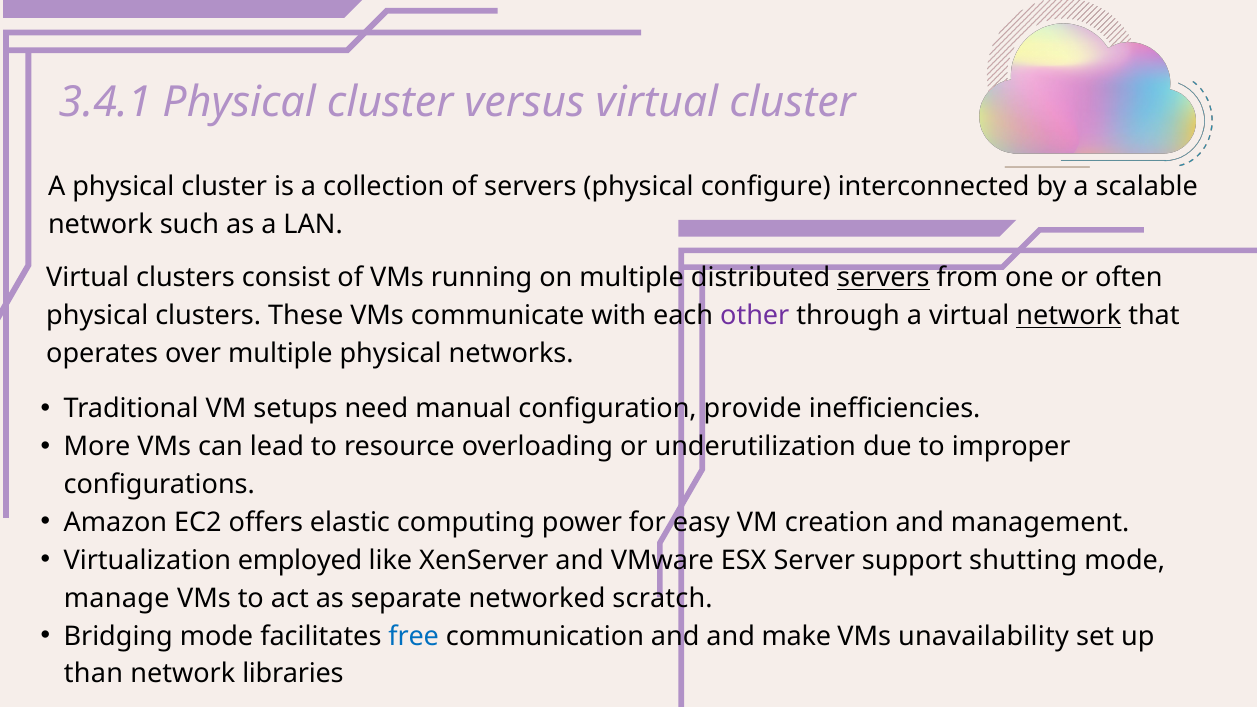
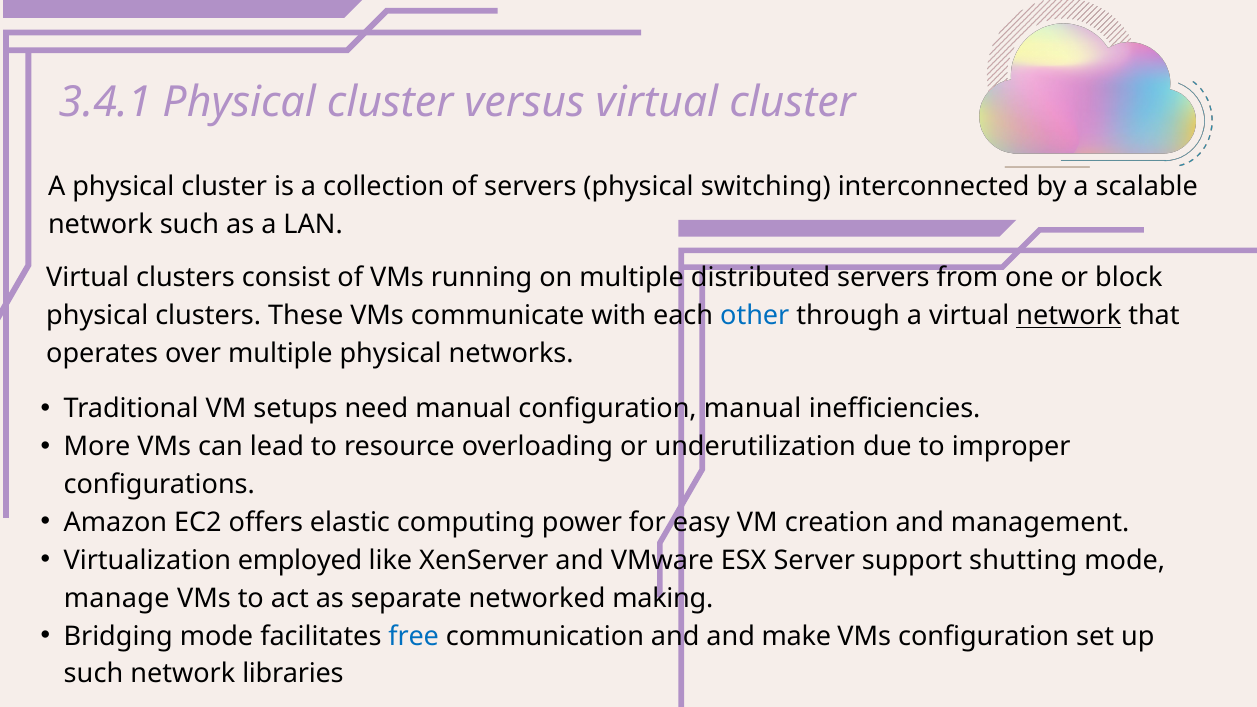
configure: configure -> switching
servers at (883, 278) underline: present -> none
often: often -> block
other colour: purple -> blue
provide at (753, 409): provide -> manual
scratch: scratch -> making
VMs unavailability: unavailability -> configuration
than at (93, 674): than -> such
